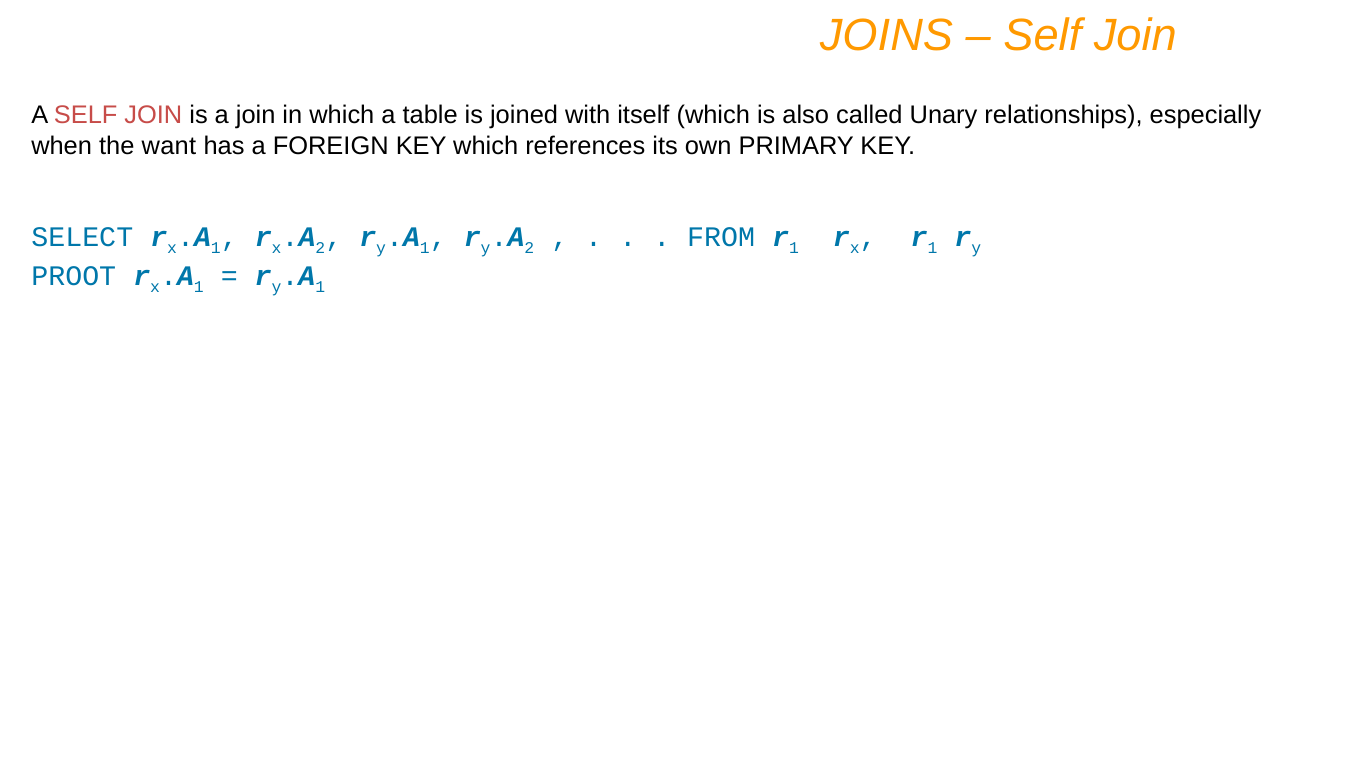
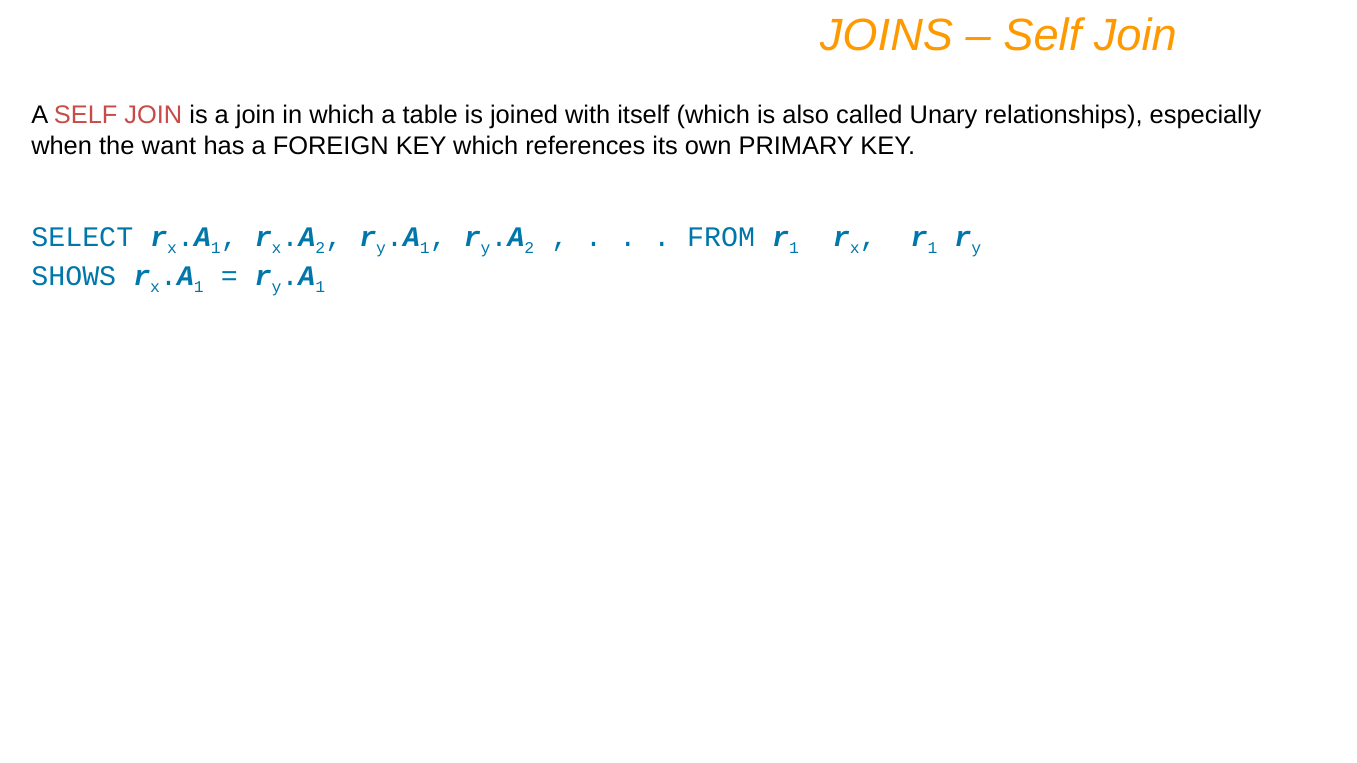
PROOT: PROOT -> SHOWS
